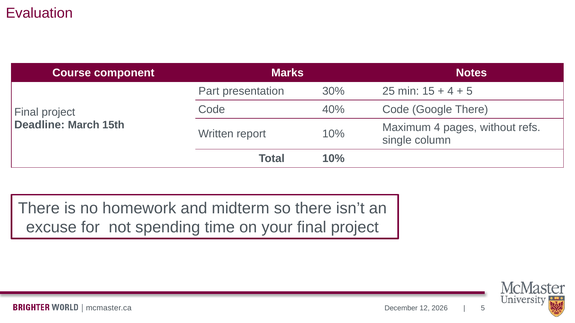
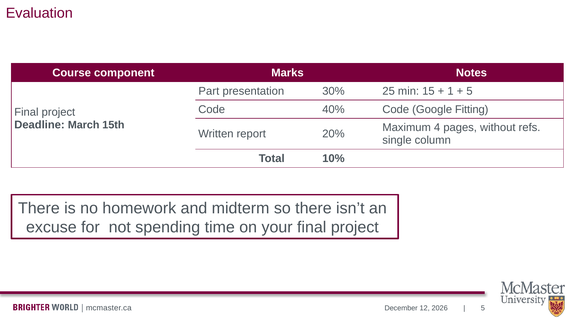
4 at (450, 91): 4 -> 1
Google There: There -> Fitting
report 10%: 10% -> 20%
